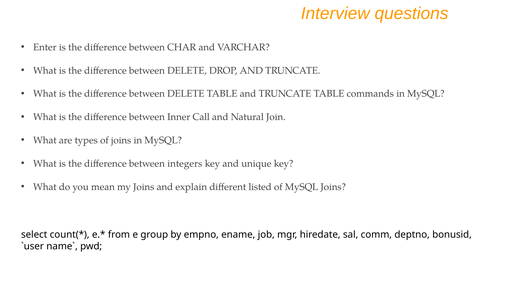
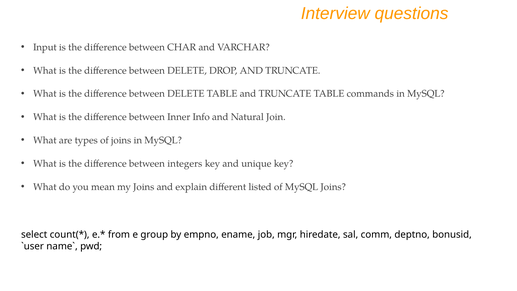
Enter: Enter -> Input
Call: Call -> Info
